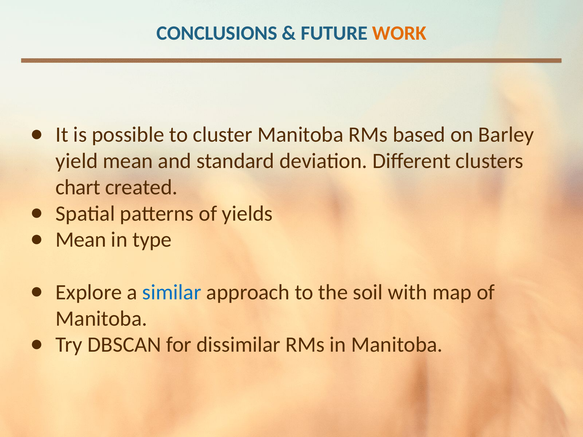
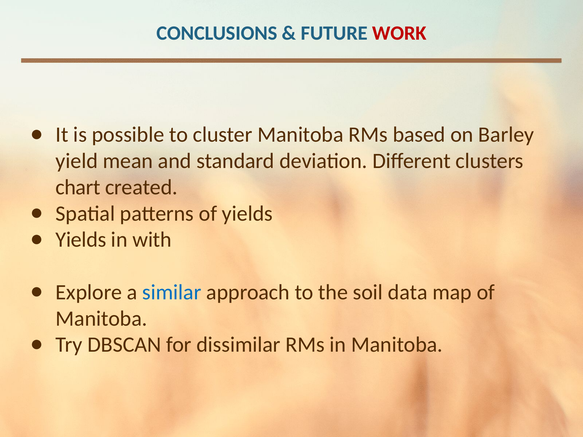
WORK colour: orange -> red
Mean at (81, 240): Mean -> Yields
type: type -> with
with: with -> data
